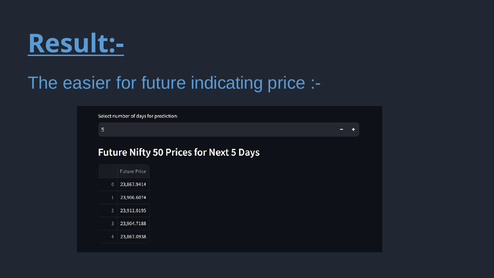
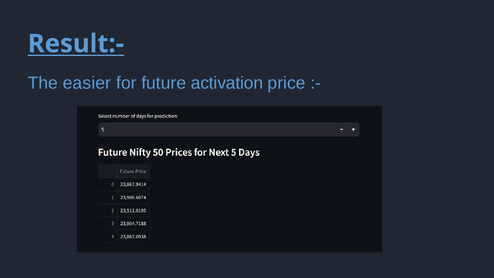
indicating: indicating -> activation
